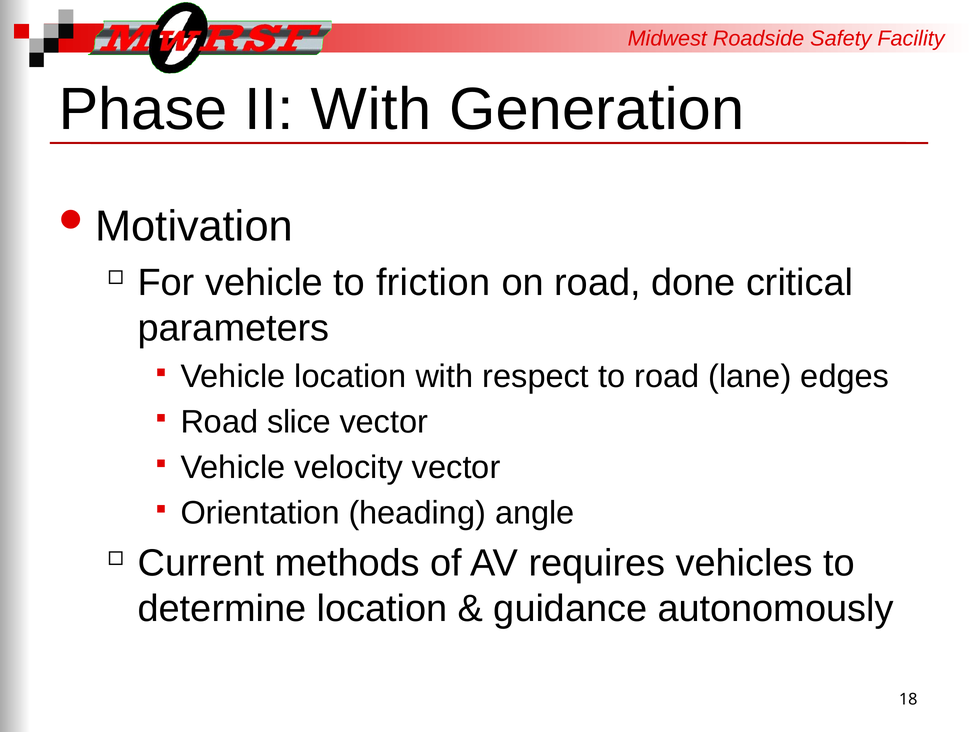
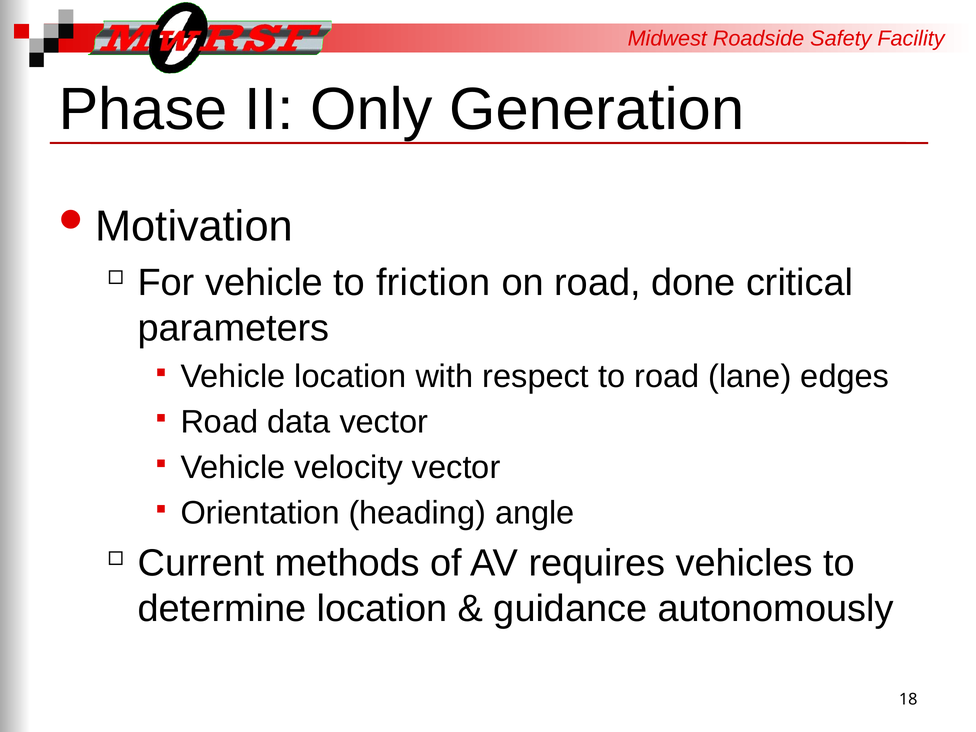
II With: With -> Only
slice: slice -> data
